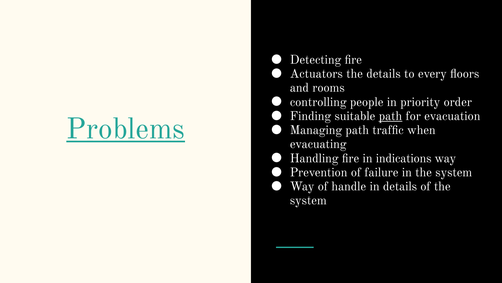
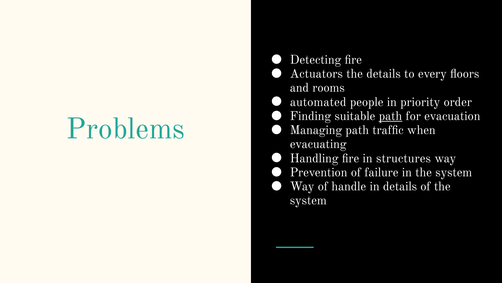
controlling: controlling -> automated
Problems underline: present -> none
indications: indications -> structures
